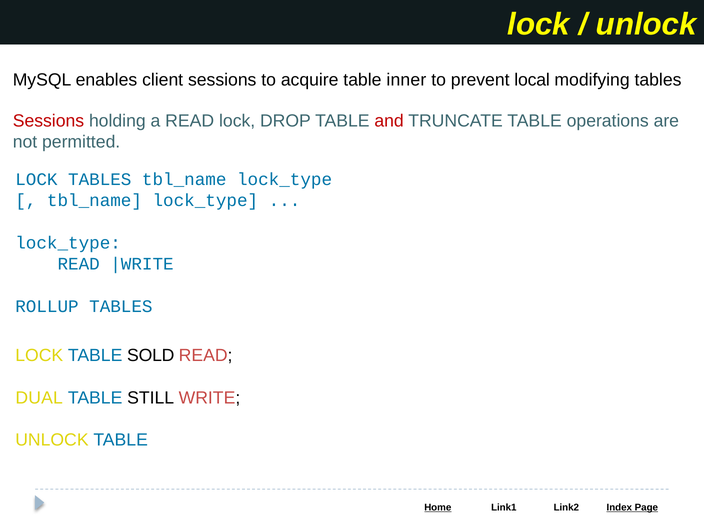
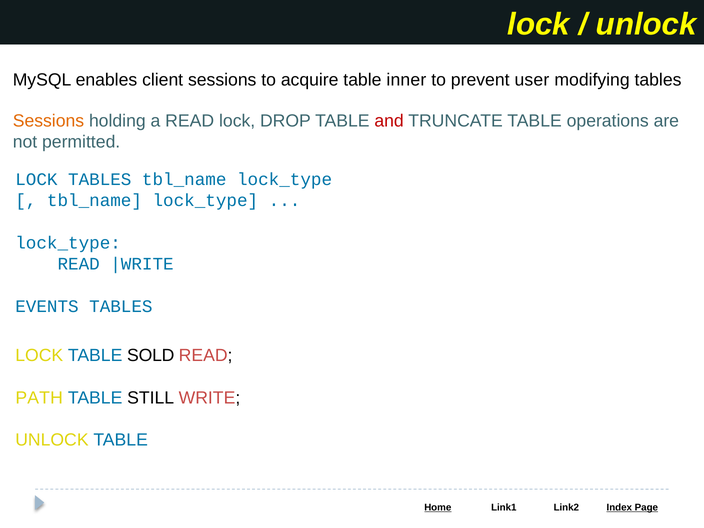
local: local -> user
Sessions at (48, 121) colour: red -> orange
ROLLUP: ROLLUP -> EVENTS
DUAL: DUAL -> PATH
